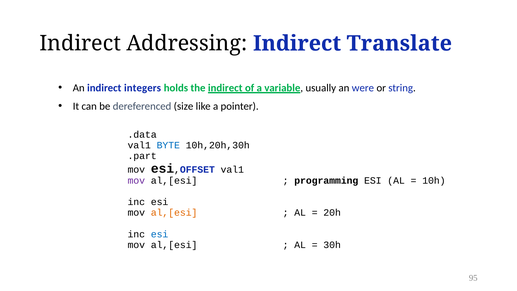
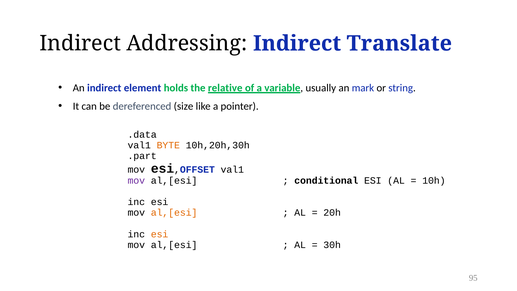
integers: integers -> element
the indirect: indirect -> relative
were: were -> mark
BYTE colour: blue -> orange
programming: programming -> conditional
esi at (160, 234) colour: blue -> orange
